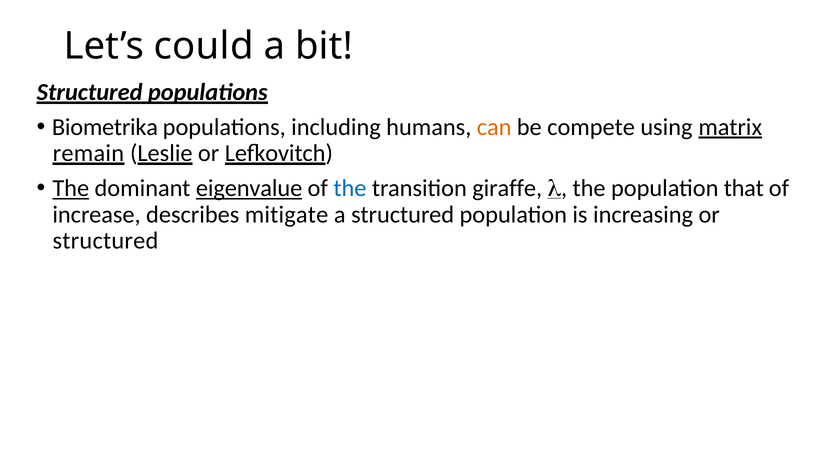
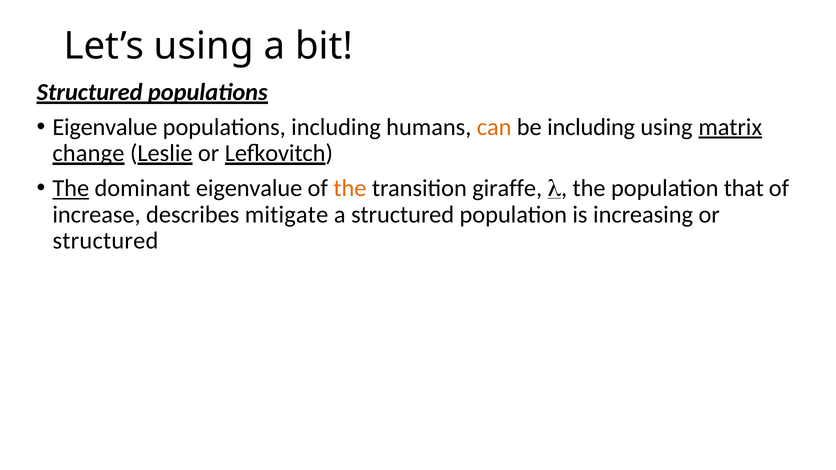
Let’s could: could -> using
Biometrika at (105, 127): Biometrika -> Eigenvalue
be compete: compete -> including
remain at (88, 153): remain -> change
eigenvalue at (249, 188) underline: present -> none
the at (350, 188) colour: blue -> orange
